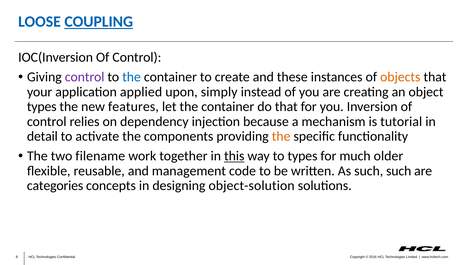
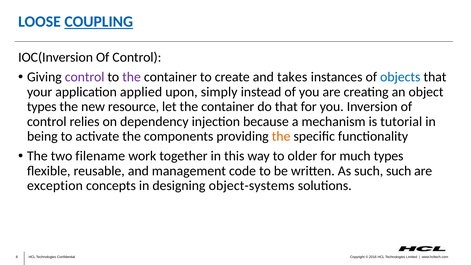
the at (132, 77) colour: blue -> purple
these: these -> takes
objects colour: orange -> blue
features: features -> resource
detail: detail -> being
this underline: present -> none
to types: types -> older
much older: older -> types
categories: categories -> exception
object-solution: object-solution -> object-systems
